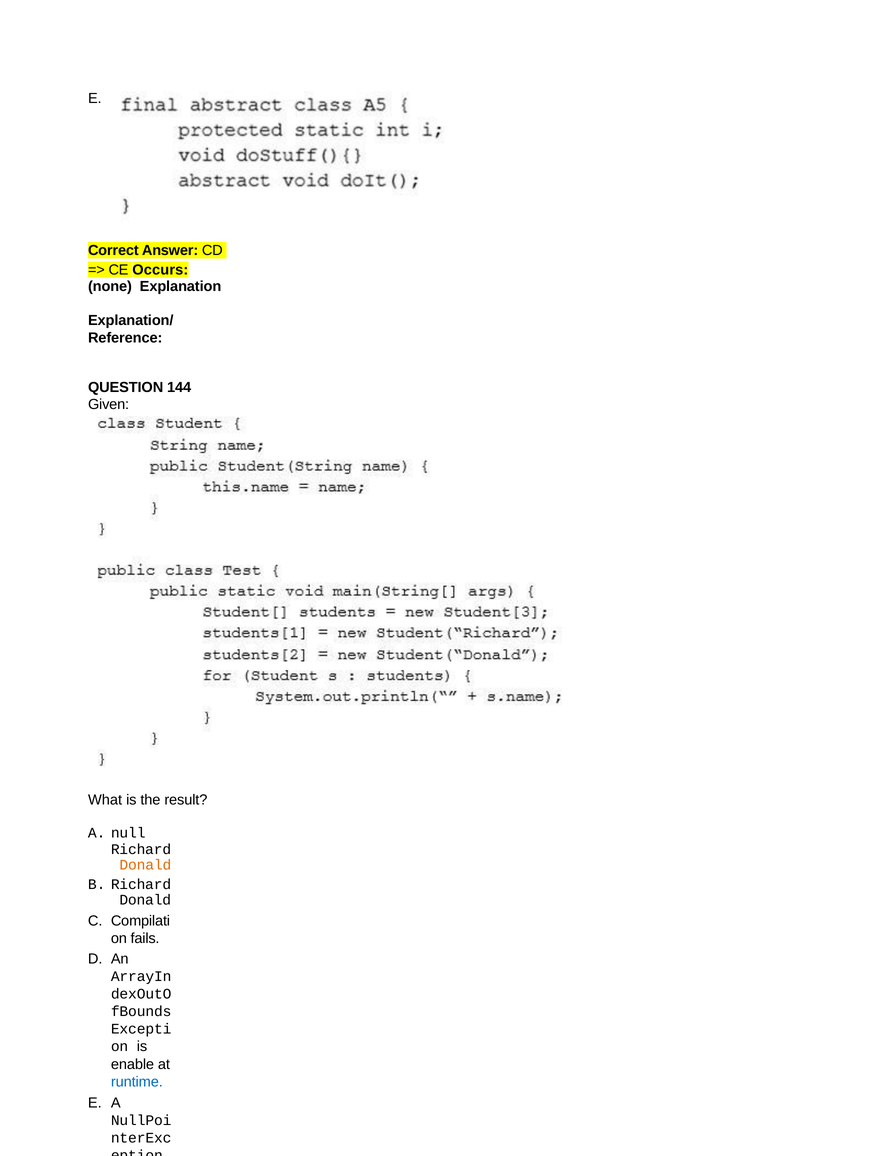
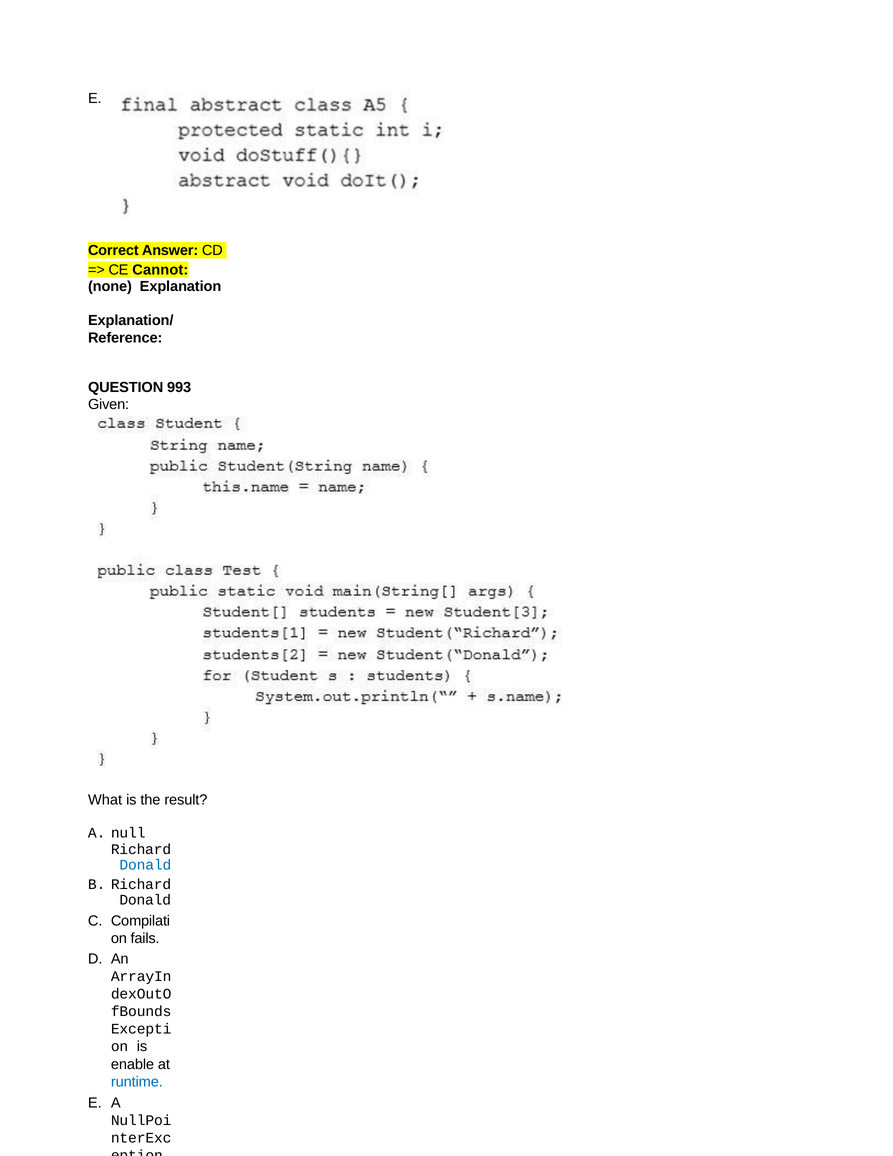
Occurs: Occurs -> Cannot
144: 144 -> 993
Donald at (145, 865) colour: orange -> blue
